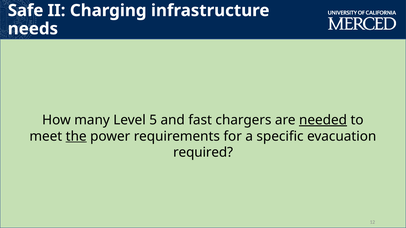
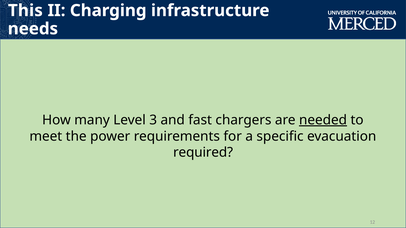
Safe: Safe -> This
5: 5 -> 3
the underline: present -> none
